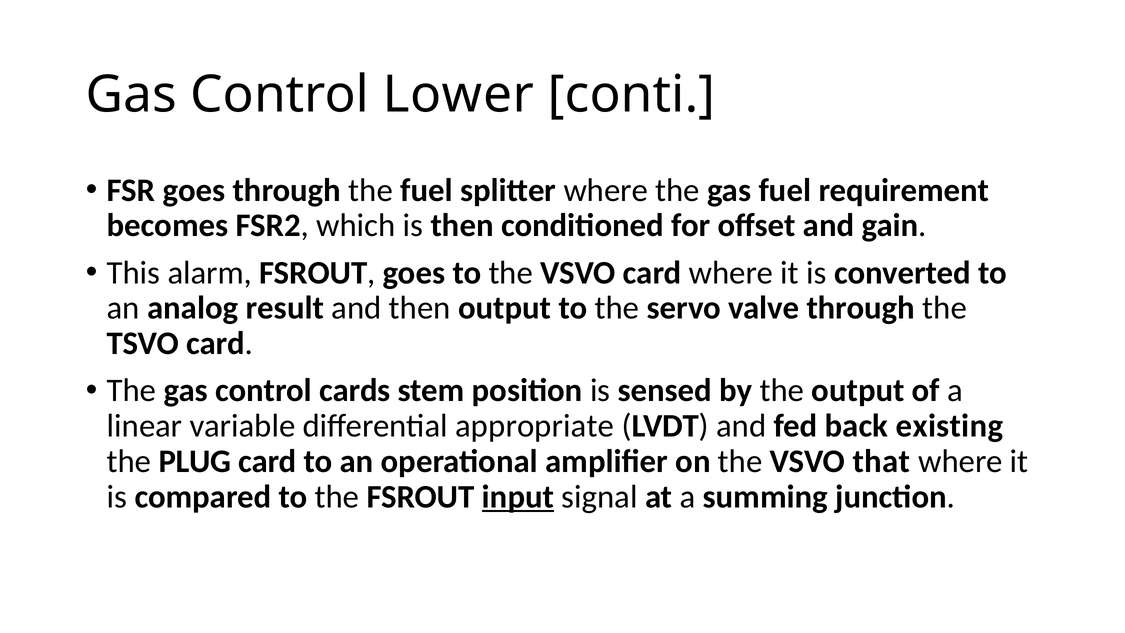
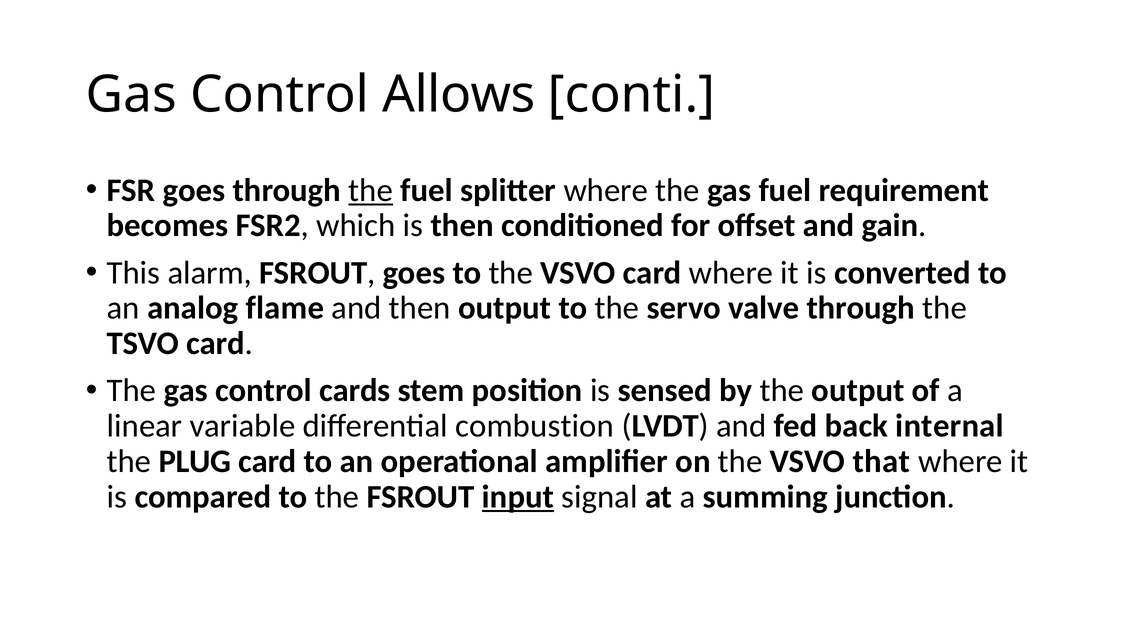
Lower: Lower -> Allows
the at (371, 190) underline: none -> present
result: result -> flame
appropriate: appropriate -> combustion
existing: existing -> internal
